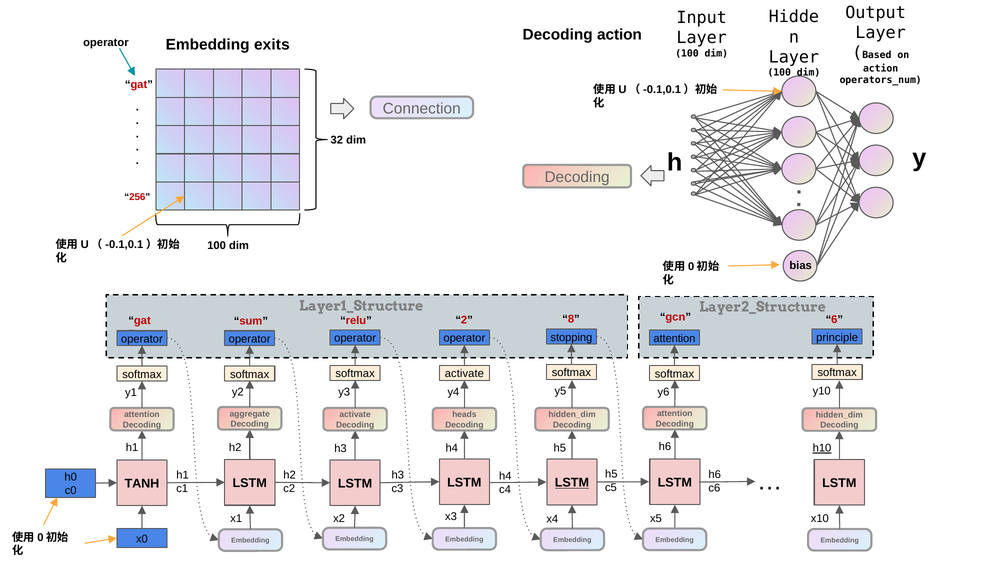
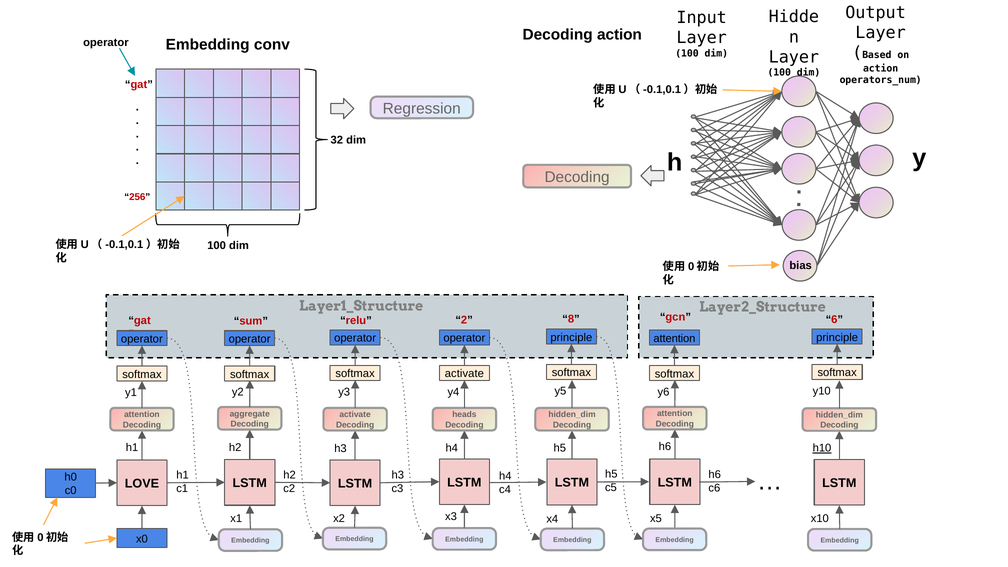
exits: exits -> conv
Connection: Connection -> Regression
stopping at (571, 337): stopping -> principle
LSTM at (572, 483) underline: present -> none
TANH: TANH -> LOVE
